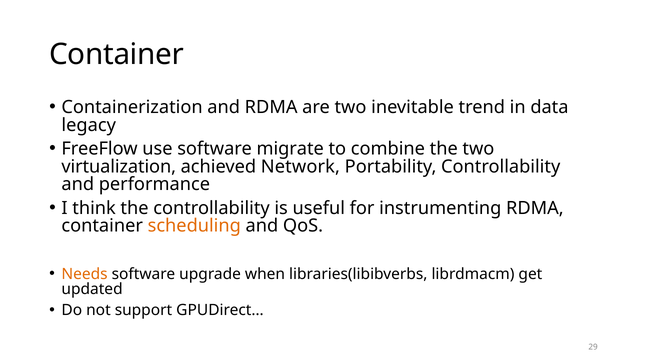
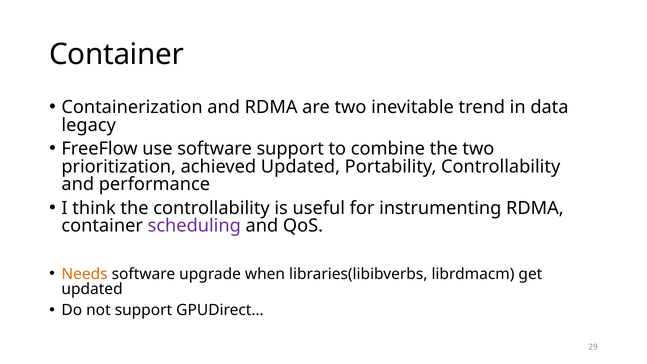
software migrate: migrate -> support
virtualization: virtualization -> prioritization
achieved Network: Network -> Updated
scheduling colour: orange -> purple
